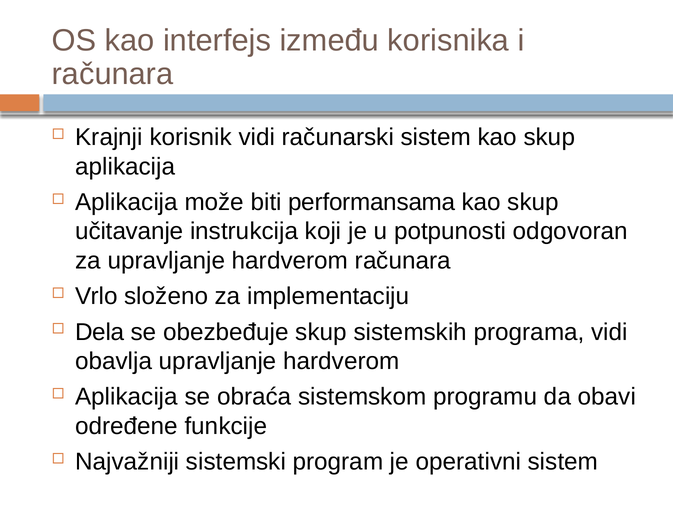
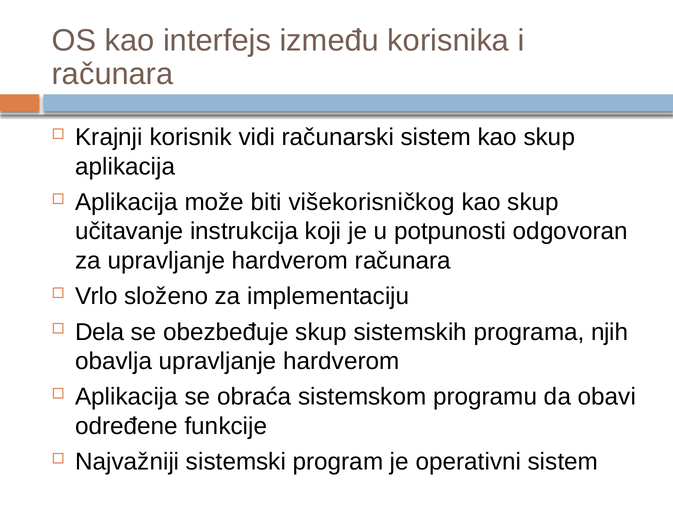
performansama: performansama -> višekorisničkog
programa vidi: vidi -> njih
